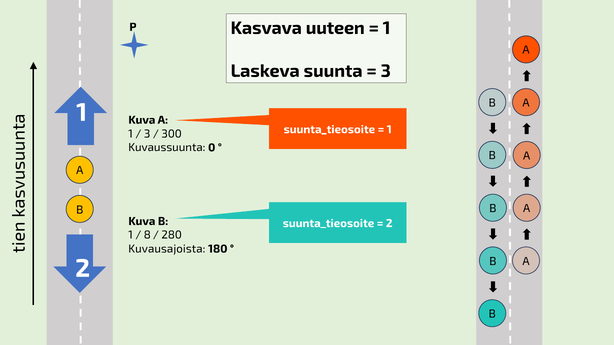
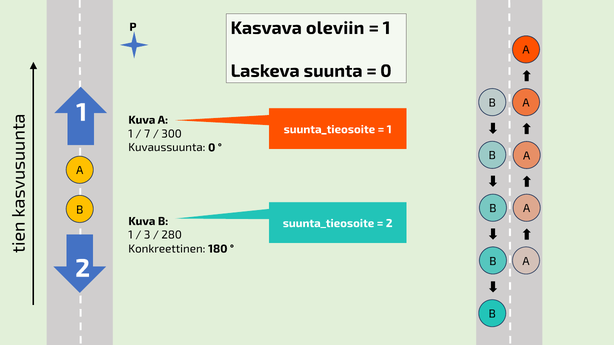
uuteen: uuteen -> oleviin
3 at (386, 71): 3 -> 0
3 at (147, 134): 3 -> 7
8: 8 -> 3
Kuvausajoista: Kuvausajoista -> Konkreettinen
